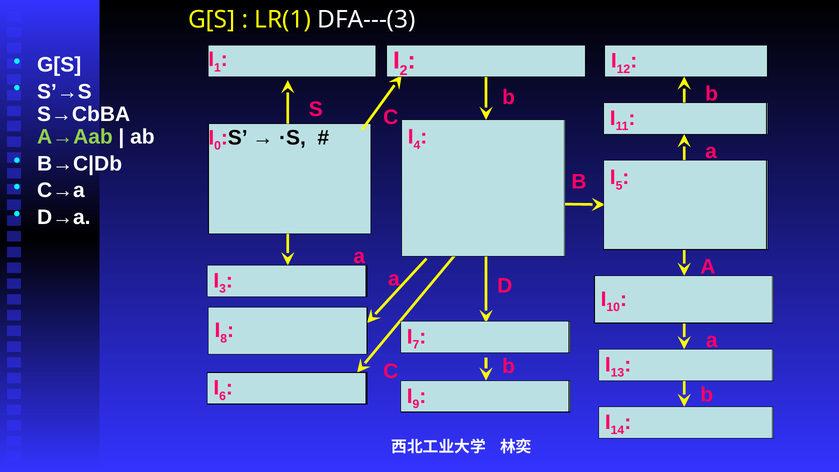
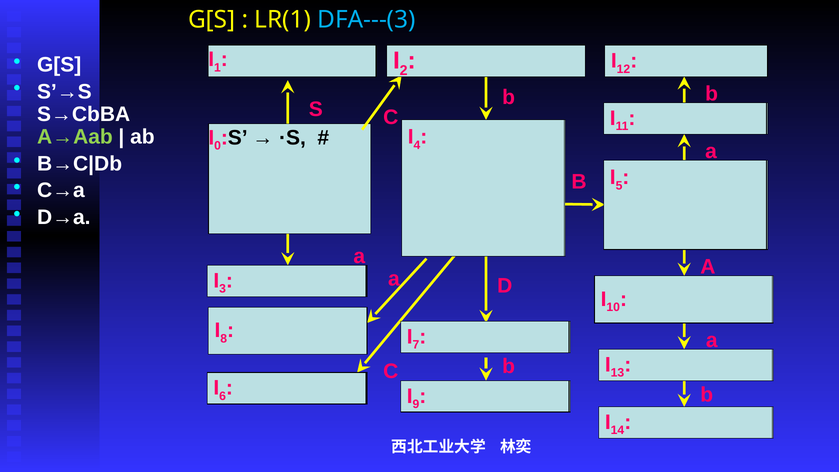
DFA---(3 colour: white -> light blue
